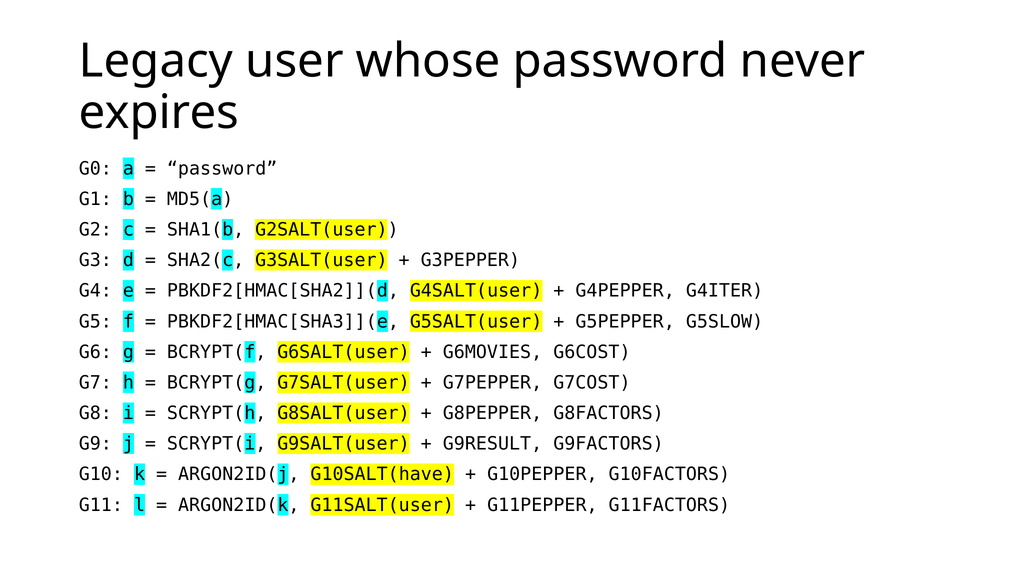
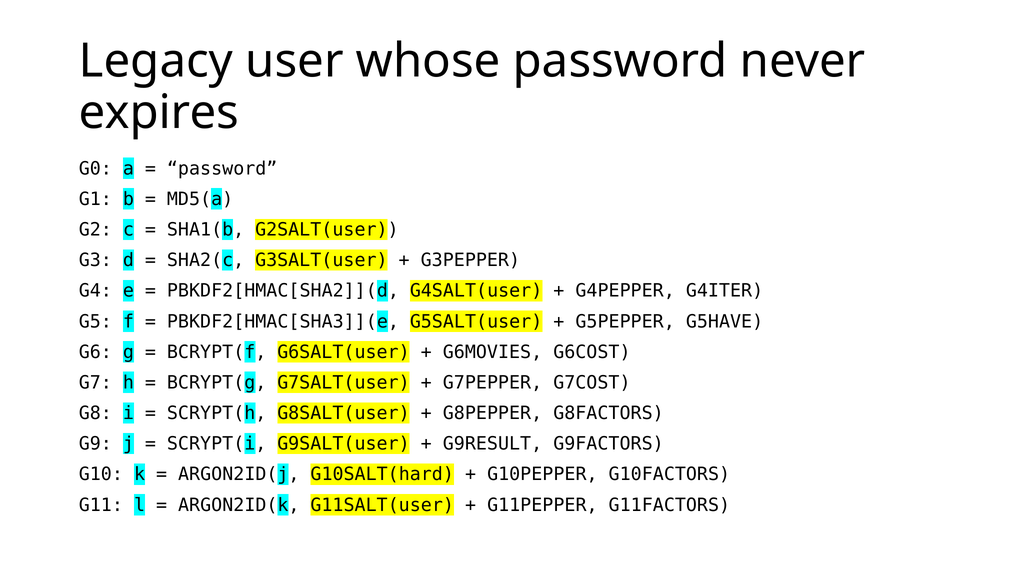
G5SLOW: G5SLOW -> G5HAVE
G10SALT(have: G10SALT(have -> G10SALT(hard
